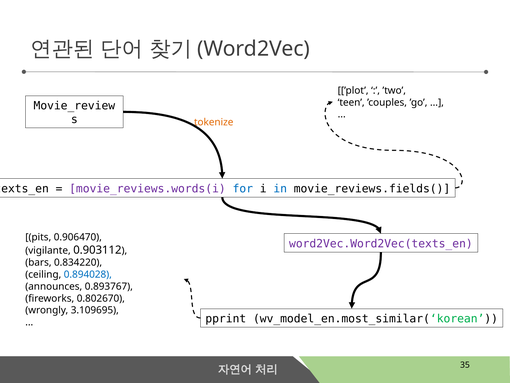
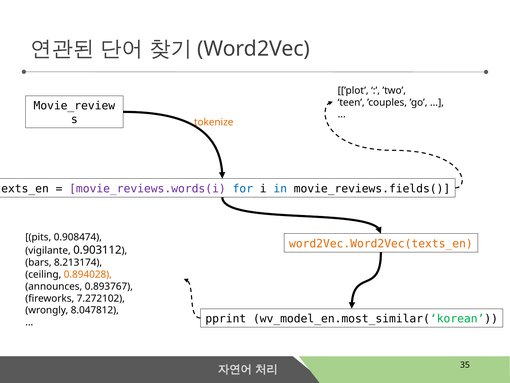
0.906470: 0.906470 -> 0.908474
word2Vec.Word2Vec(texts_en colour: purple -> orange
0.834220: 0.834220 -> 8.213174
0.894028 colour: blue -> orange
0.802670: 0.802670 -> 7.272102
3.109695: 3.109695 -> 8.047812
